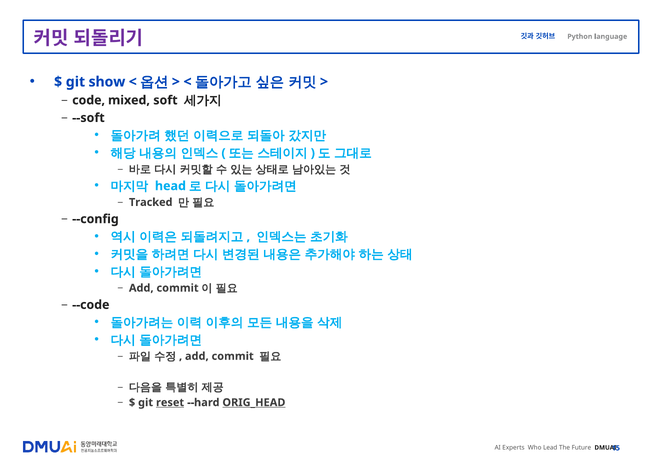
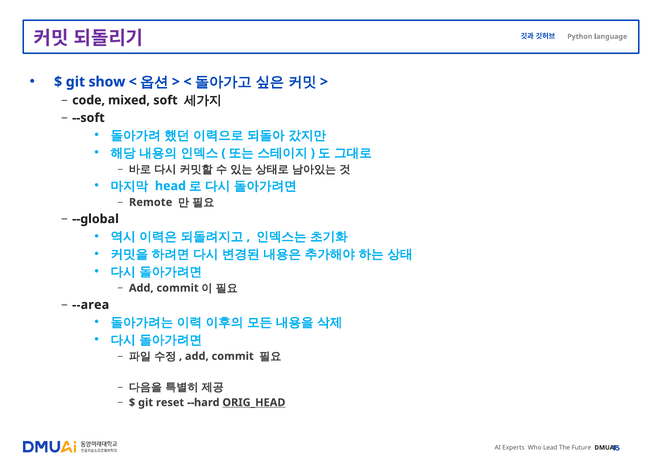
Tracked: Tracked -> Remote
--config: --config -> --global
--code: --code -> --area
reset underline: present -> none
